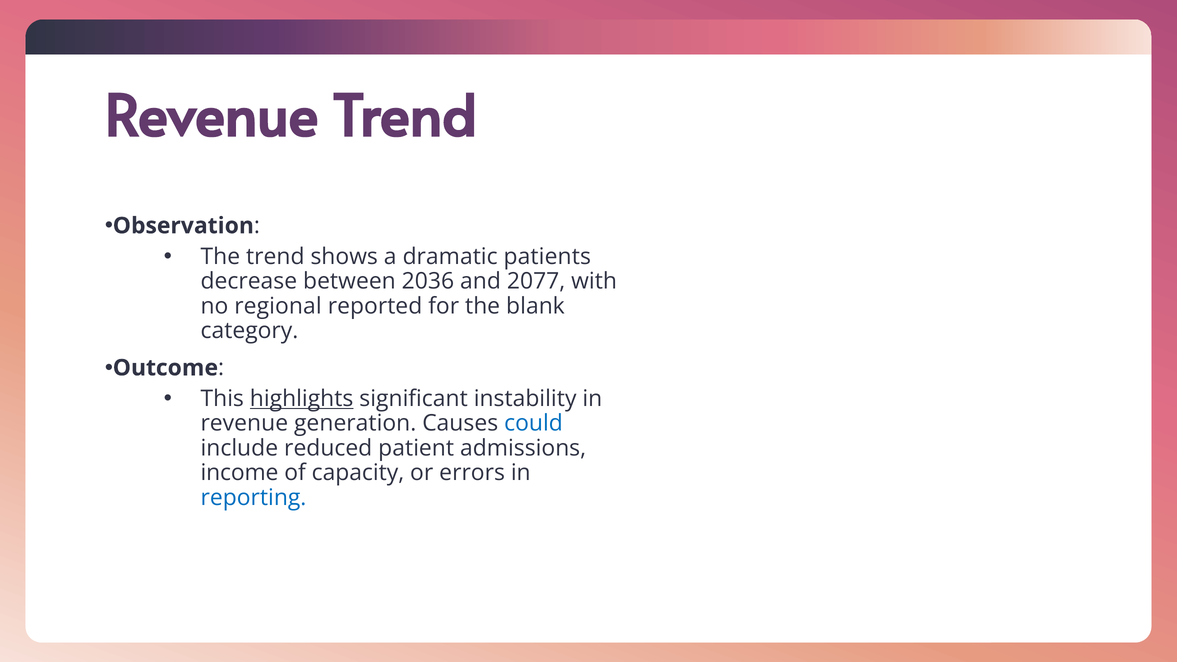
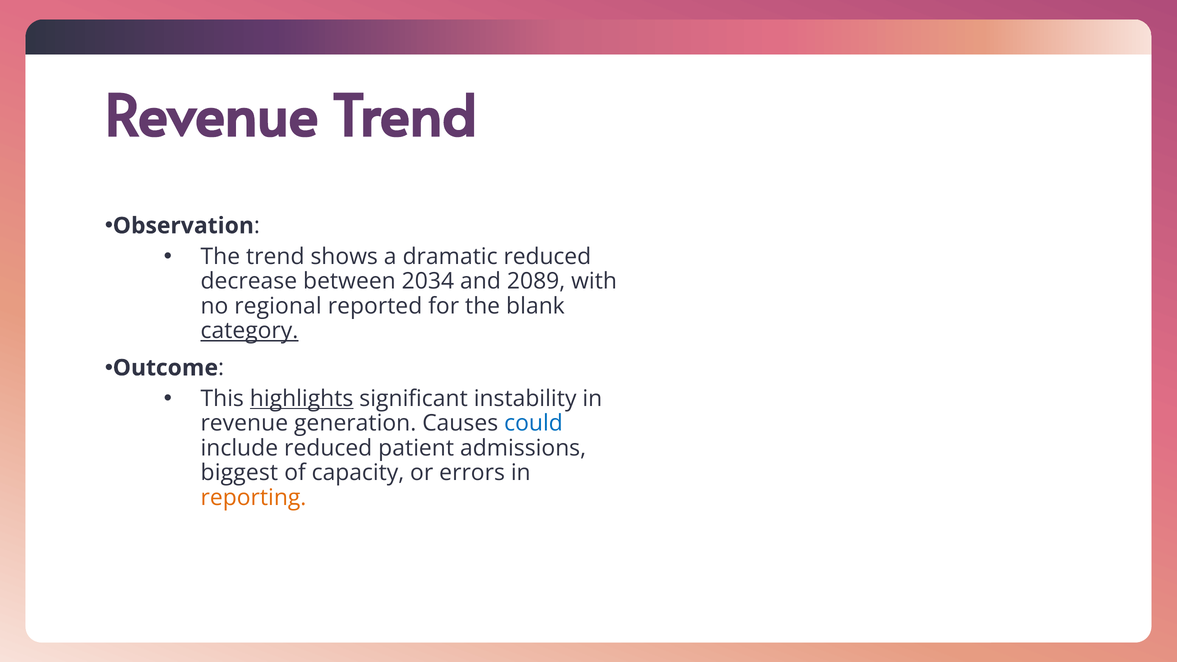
dramatic patients: patients -> reduced
2036: 2036 -> 2034
2077: 2077 -> 2089
category underline: none -> present
income: income -> biggest
reporting colour: blue -> orange
